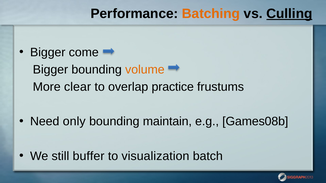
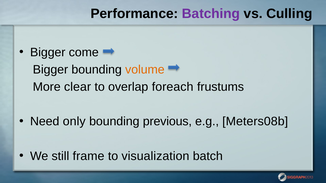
Batching colour: orange -> purple
Culling underline: present -> none
practice: practice -> foreach
maintain: maintain -> previous
Games08b: Games08b -> Meters08b
buffer: buffer -> frame
